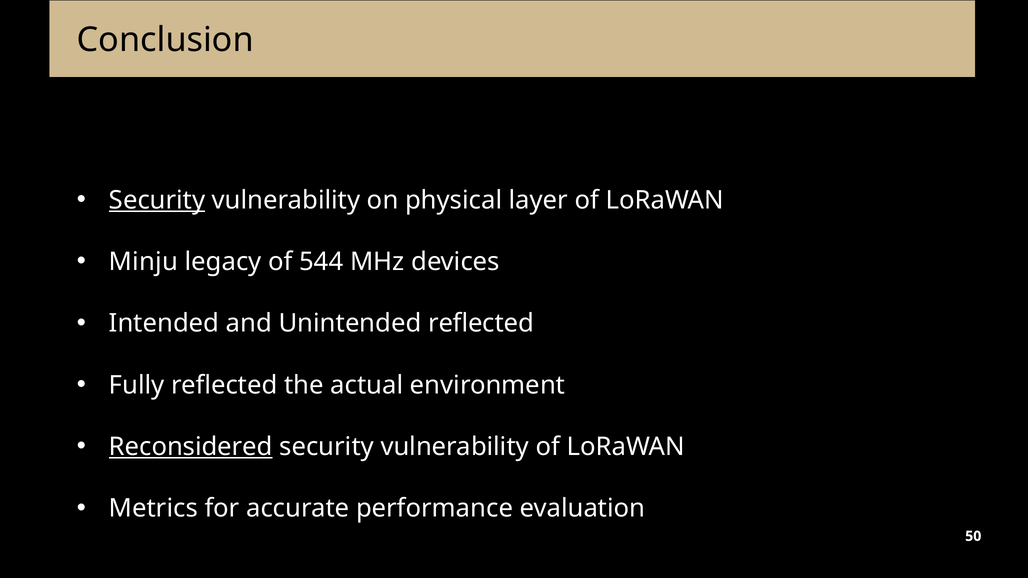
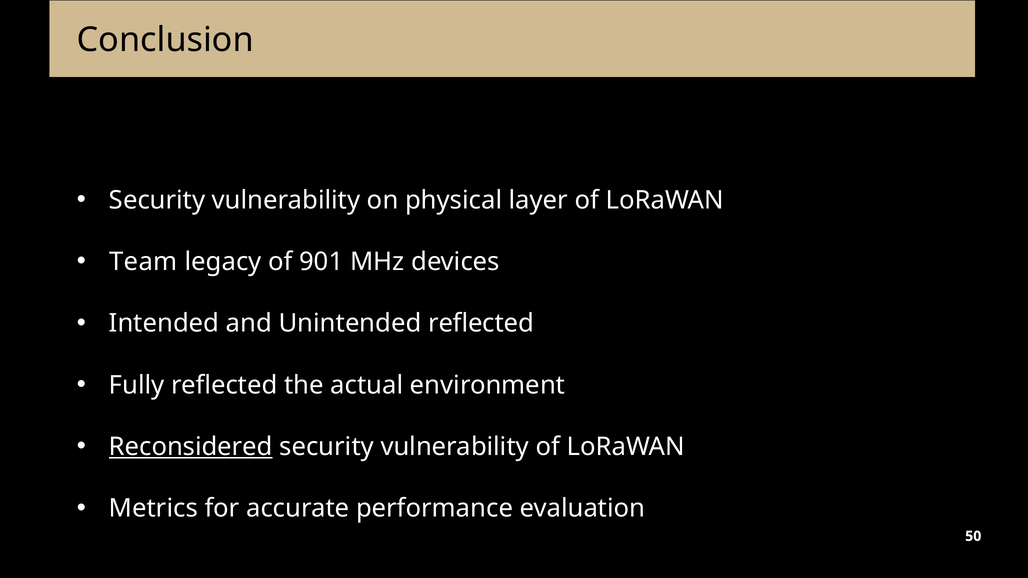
Security at (157, 200) underline: present -> none
Minju: Minju -> Team
544: 544 -> 901
